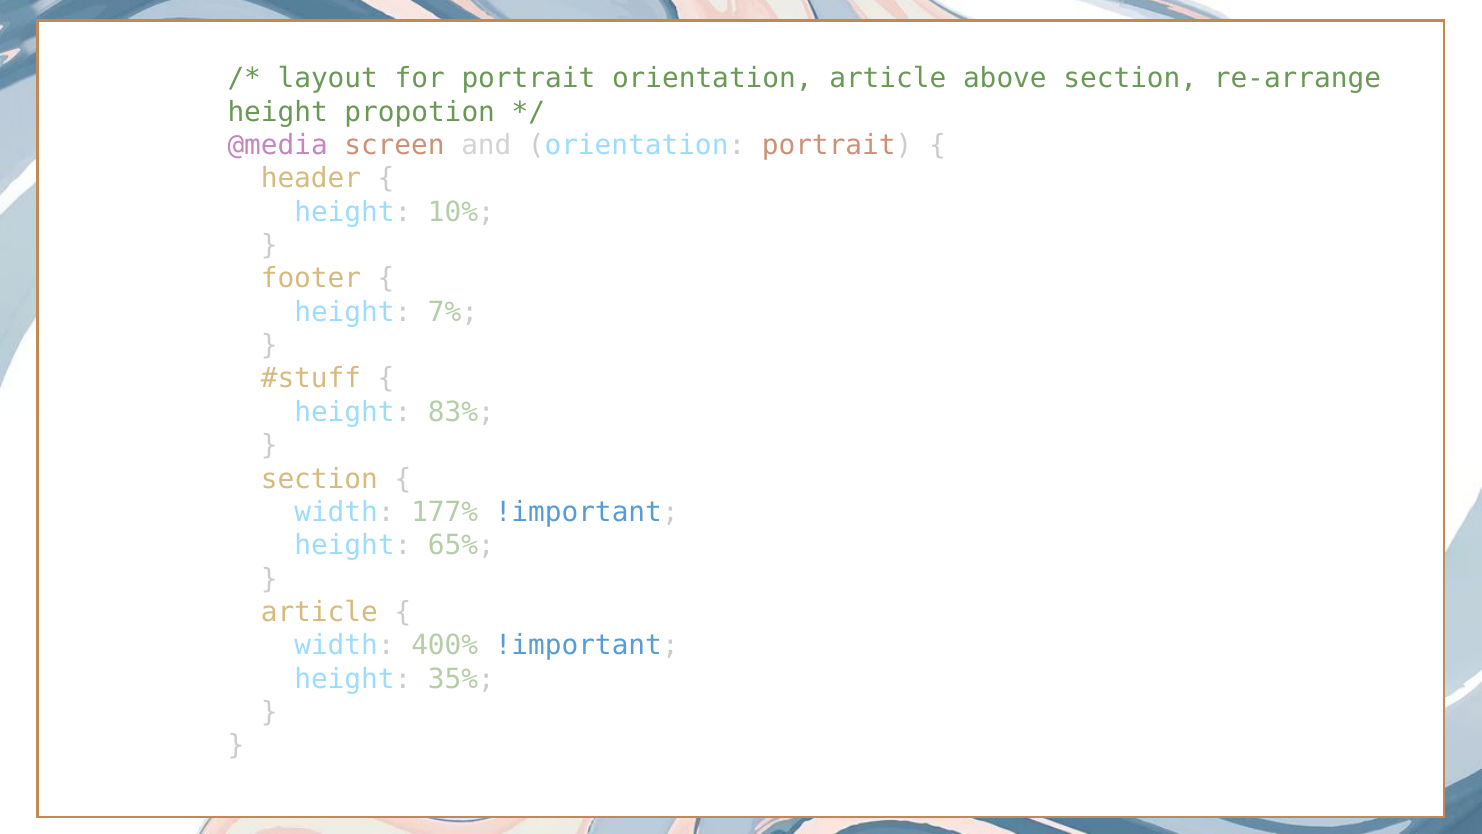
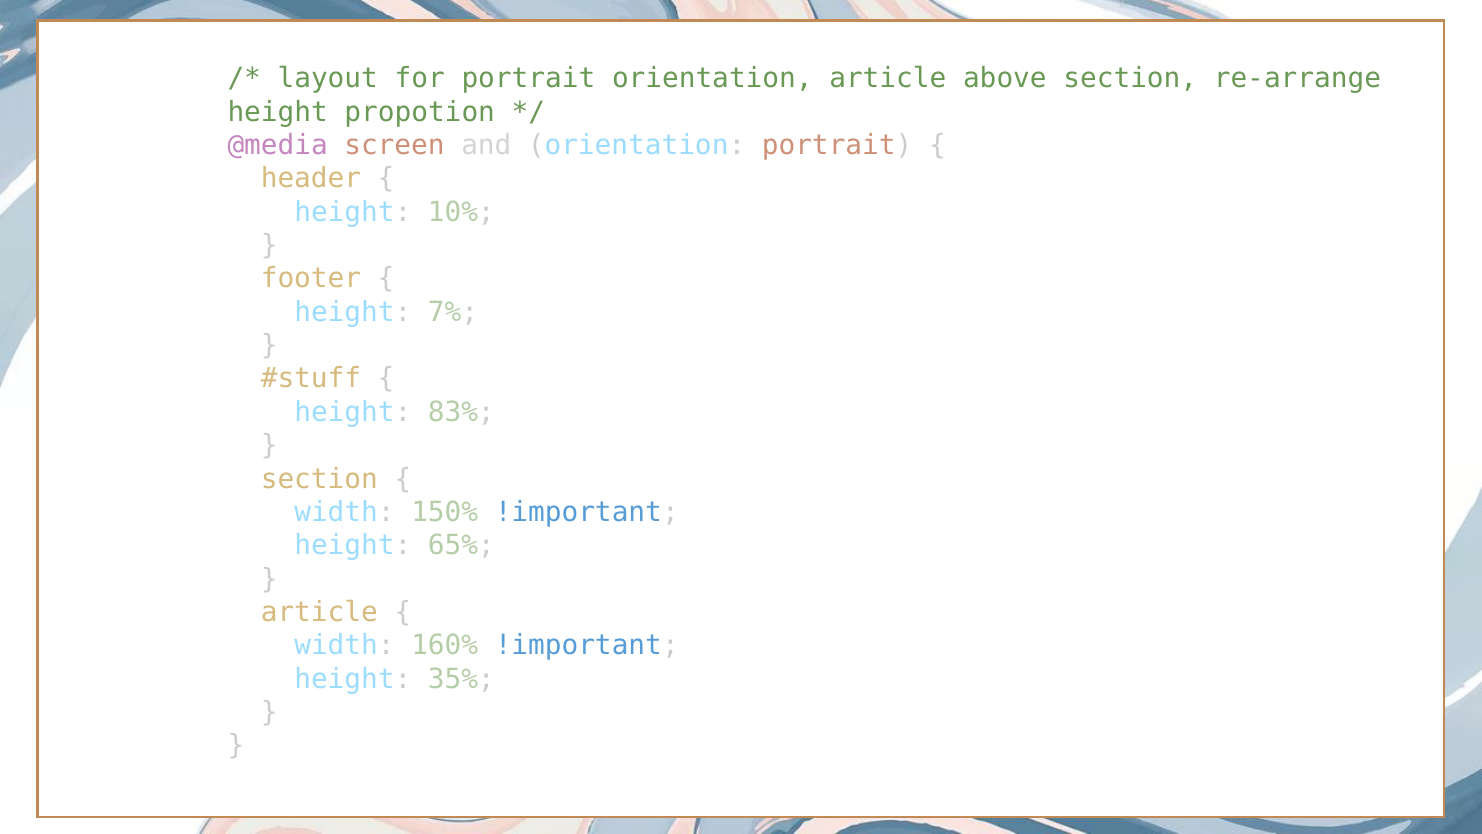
177%: 177% -> 150%
400%: 400% -> 160%
